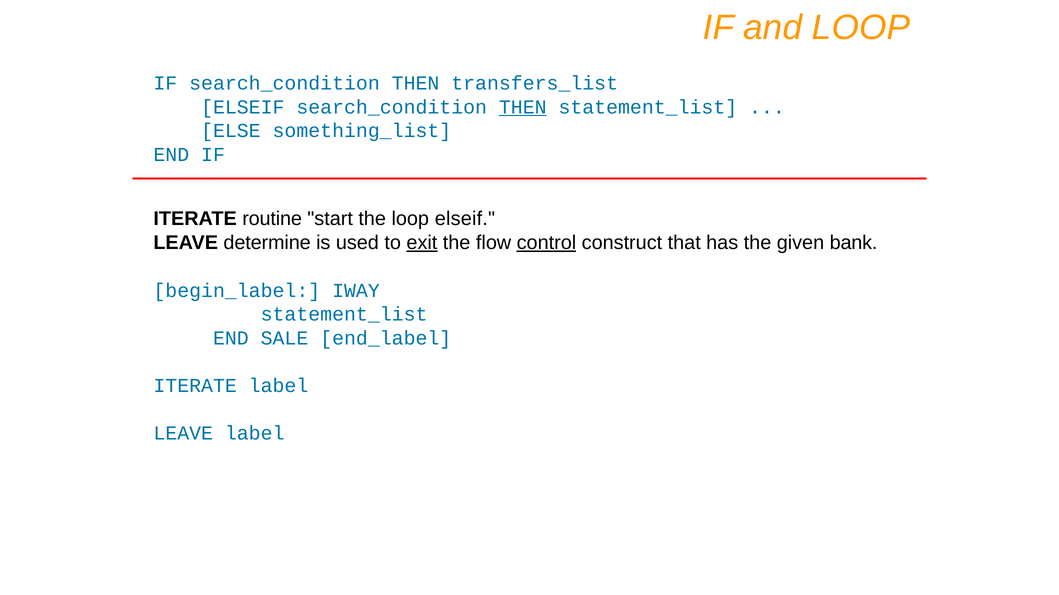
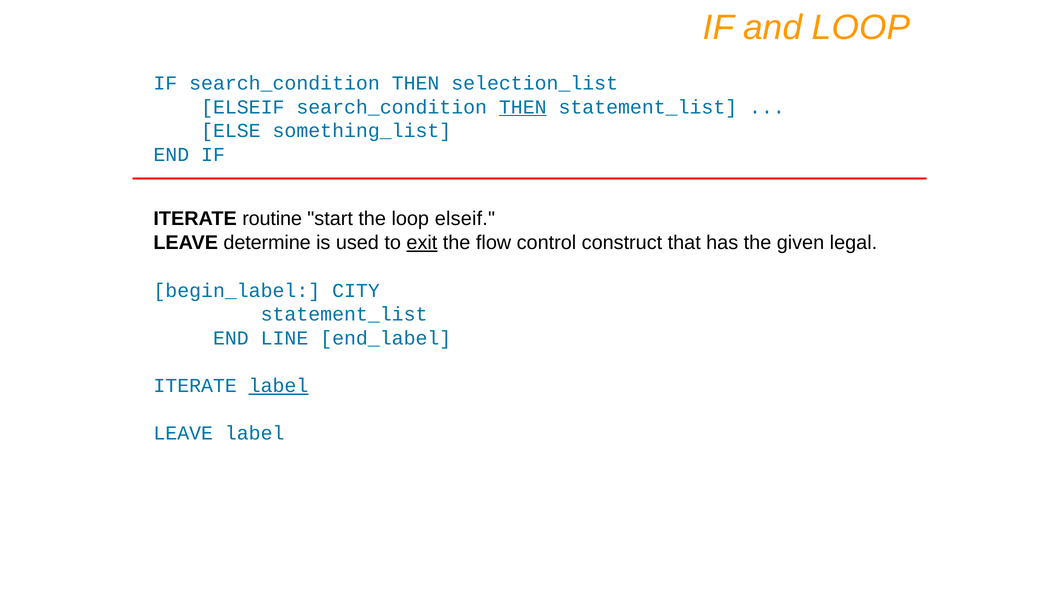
transfers_list: transfers_list -> selection_list
control underline: present -> none
bank: bank -> legal
IWAY: IWAY -> CITY
SALE: SALE -> LINE
label at (279, 386) underline: none -> present
